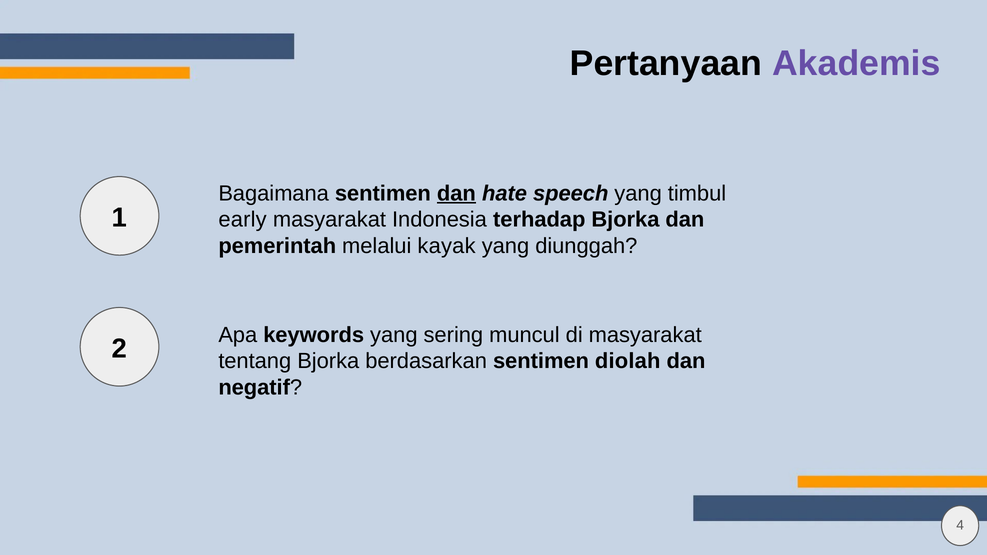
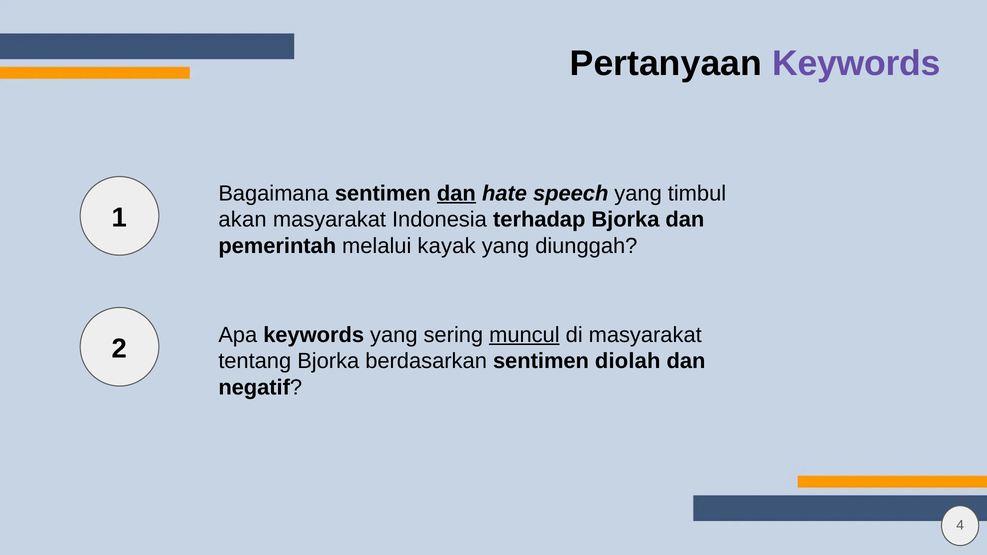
Pertanyaan Akademis: Akademis -> Keywords
early: early -> akan
muncul underline: none -> present
